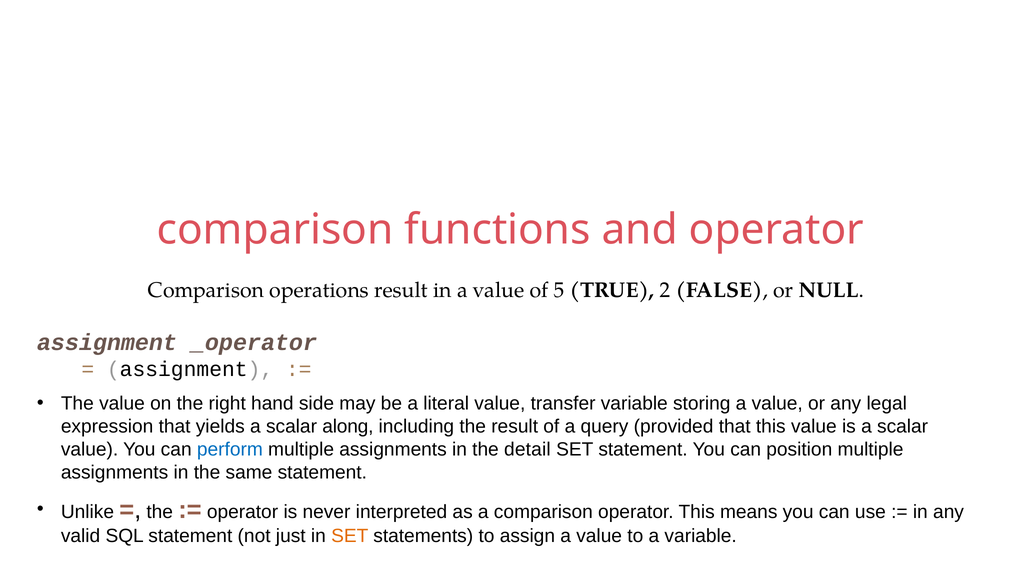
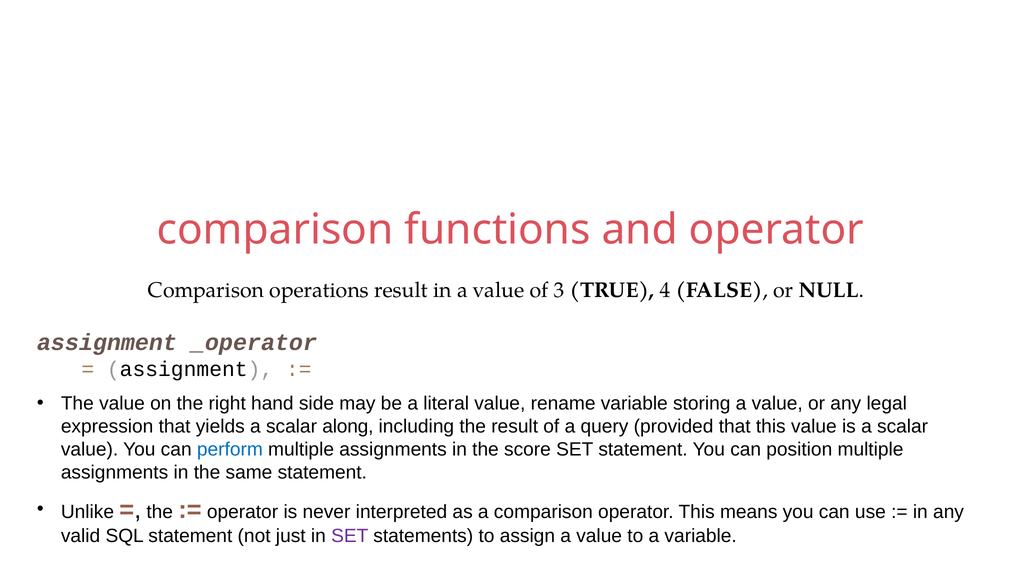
5: 5 -> 3
2: 2 -> 4
transfer: transfer -> rename
detail: detail -> score
SET at (350, 536) colour: orange -> purple
